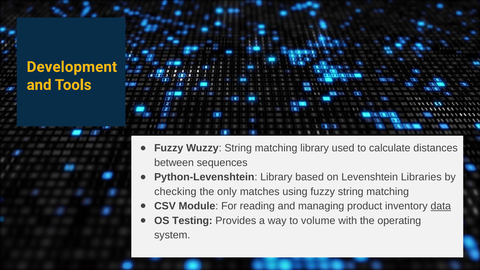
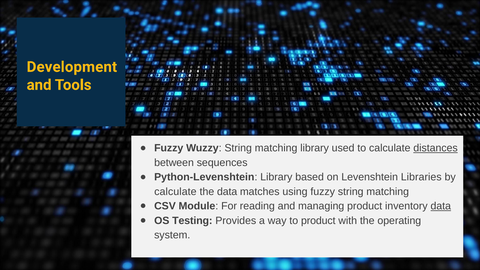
distances underline: none -> present
checking at (175, 192): checking -> calculate
the only: only -> data
to volume: volume -> product
